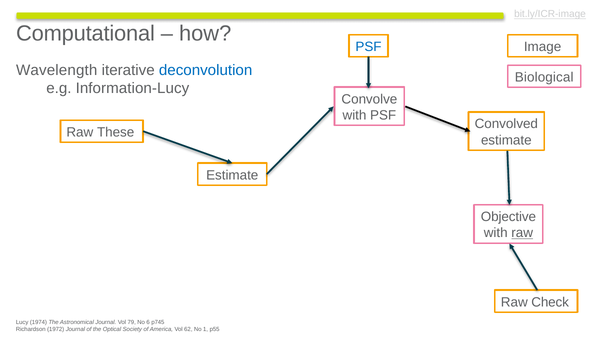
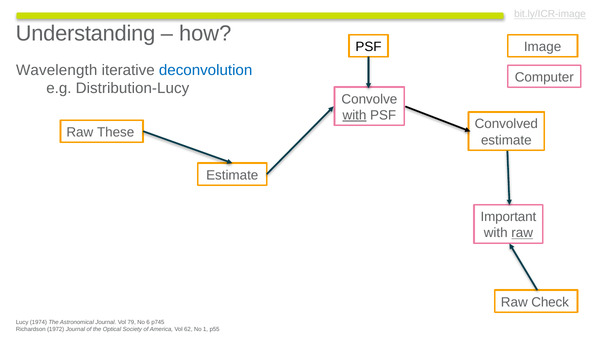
Computational: Computational -> Understanding
PSF at (369, 47) colour: blue -> black
Biological: Biological -> Computer
Information-Lucy: Information-Lucy -> Distribution-Lucy
with at (355, 115) underline: none -> present
Objective: Objective -> Important
